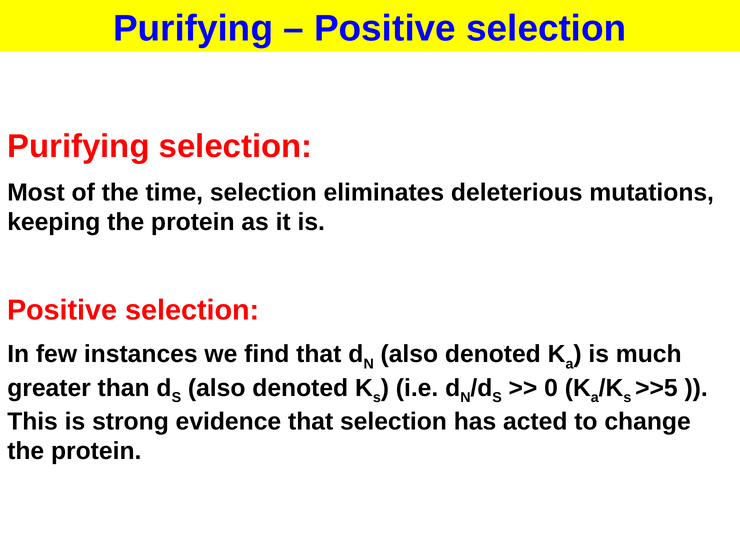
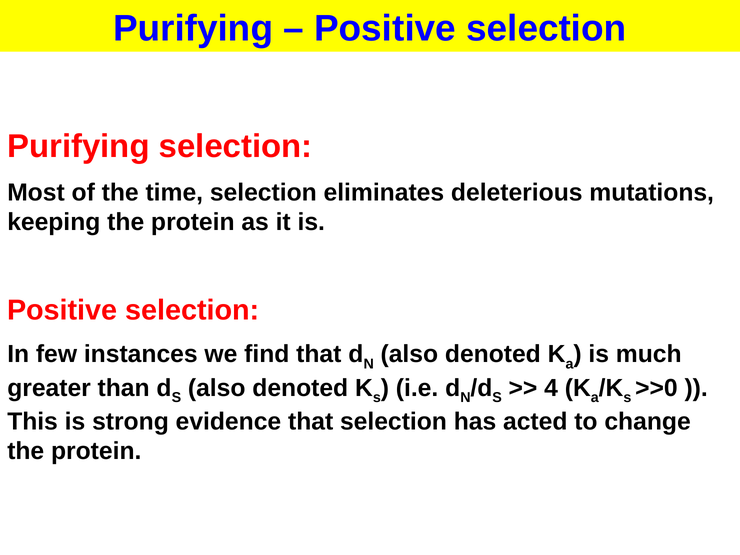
0: 0 -> 4
>>5: >>5 -> >>0
